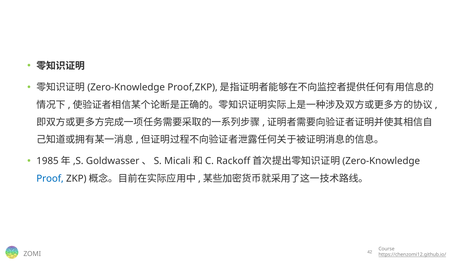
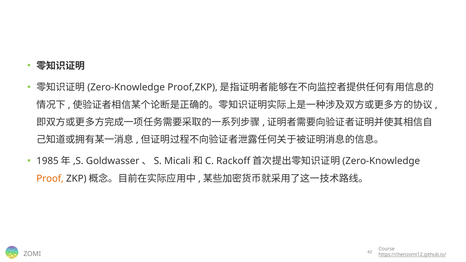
Proof colour: blue -> orange
